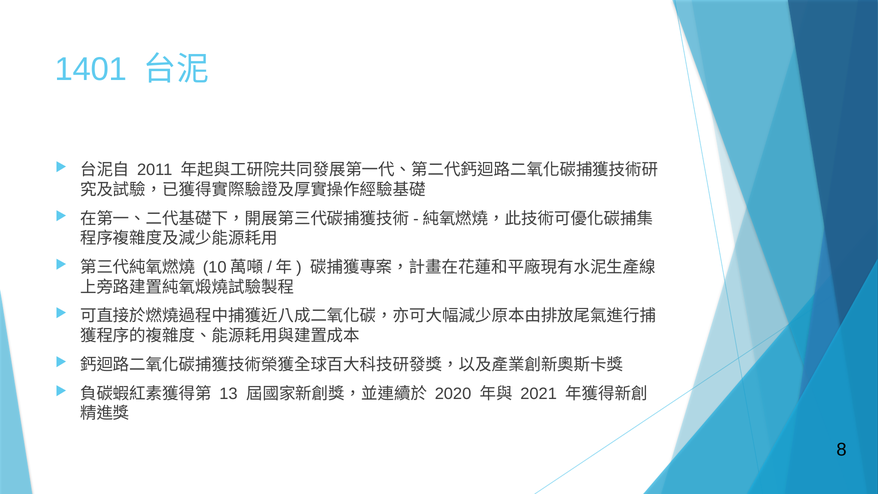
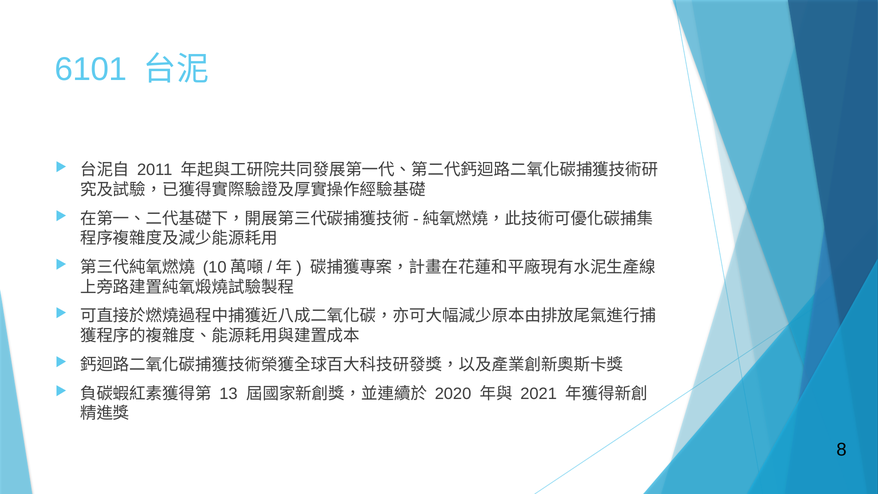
1401: 1401 -> 6101
